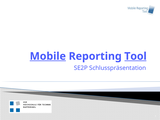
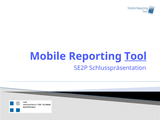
Mobile underline: present -> none
